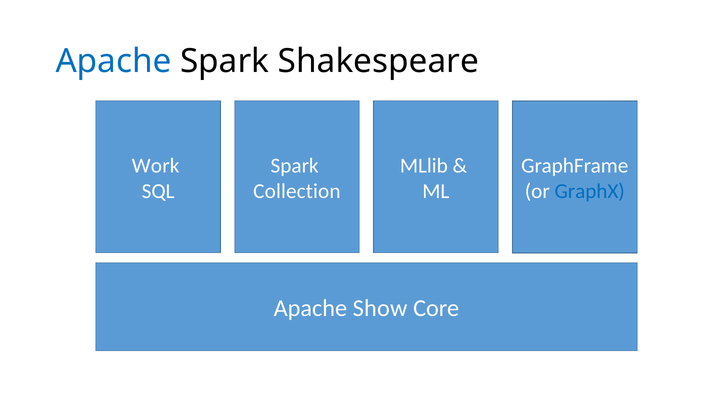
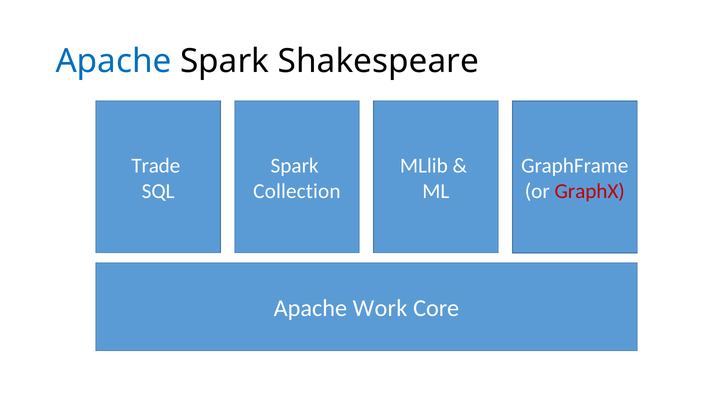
Work: Work -> Trade
GraphX colour: blue -> red
Show: Show -> Work
